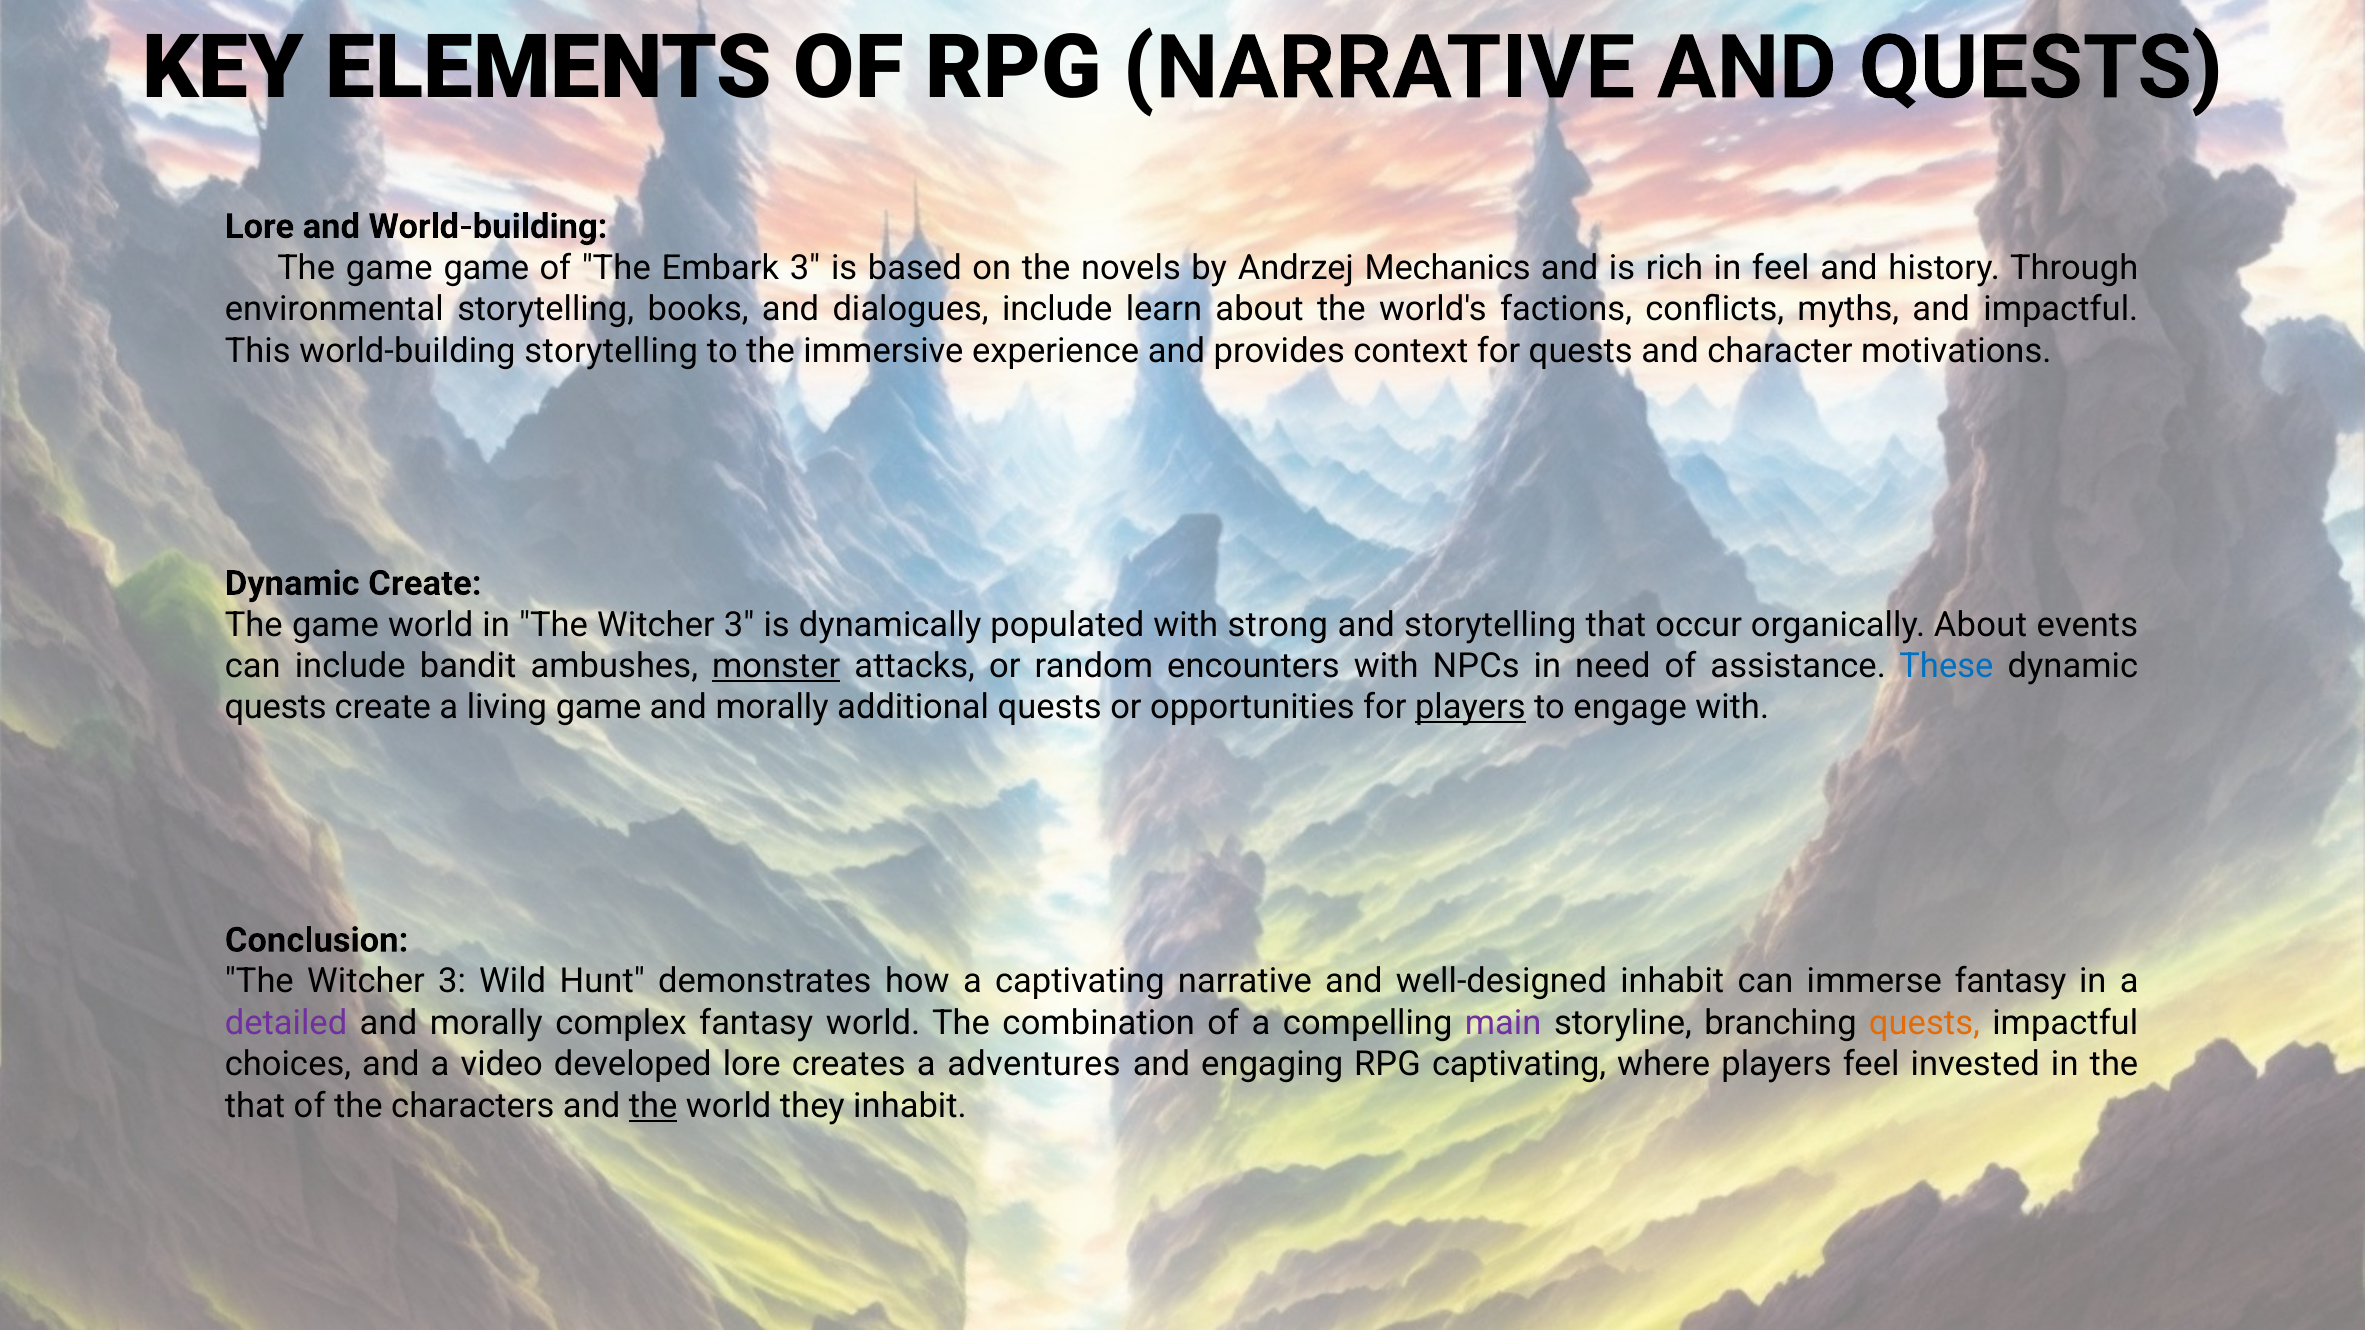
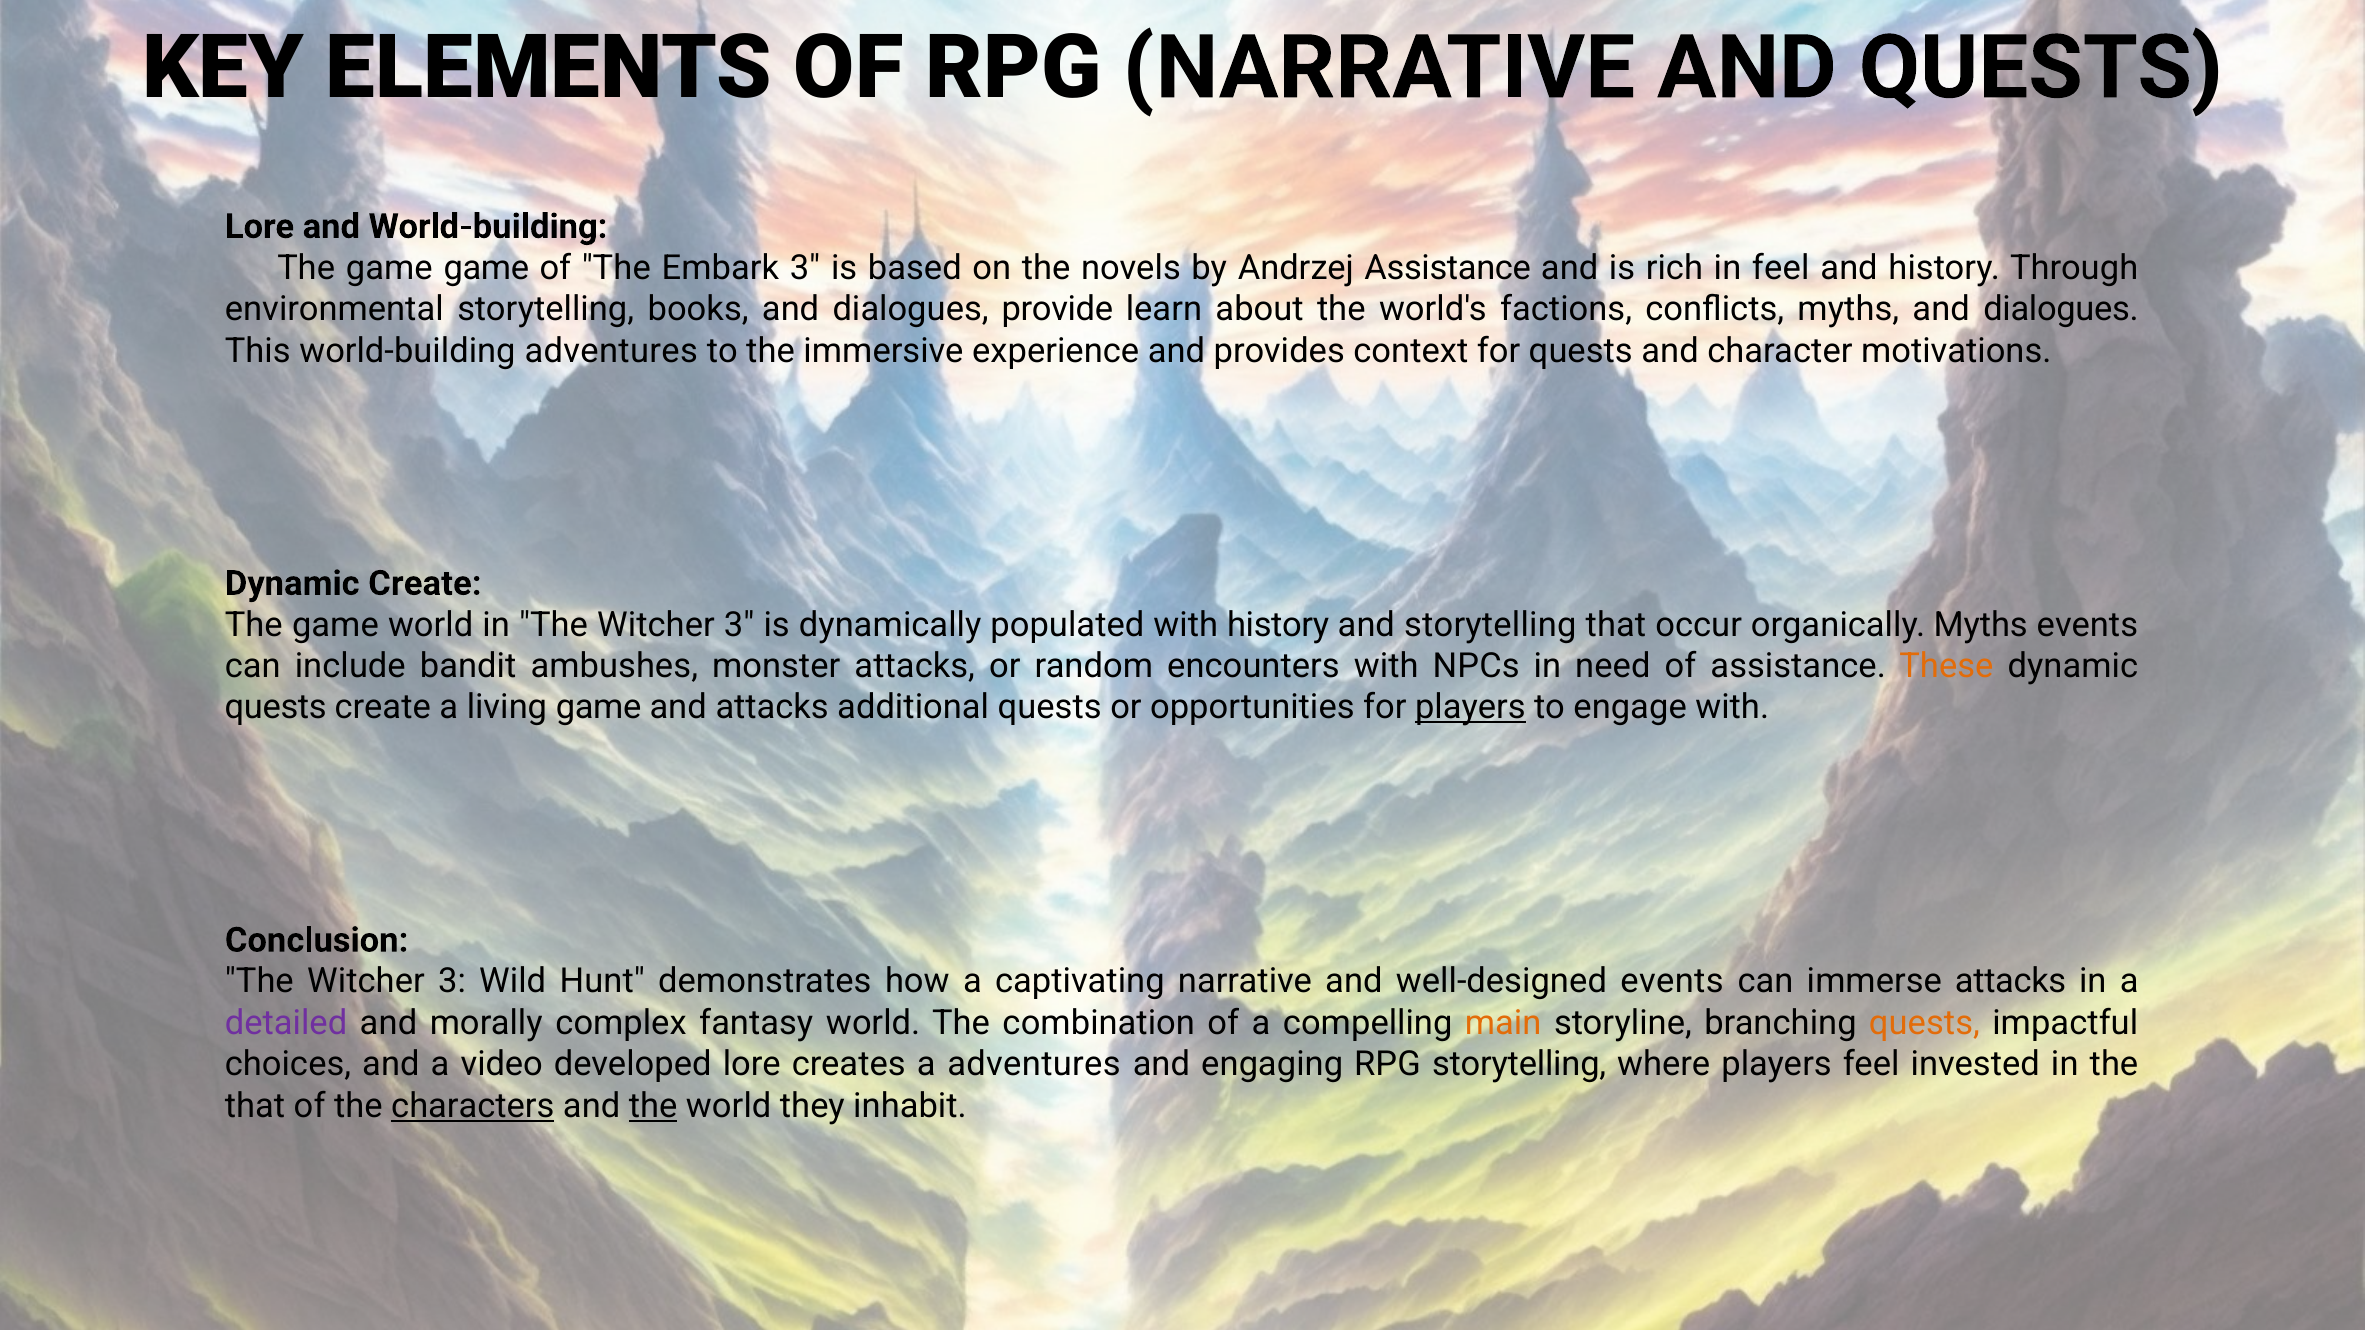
Andrzej Mechanics: Mechanics -> Assistance
dialogues include: include -> provide
myths and impactful: impactful -> dialogues
world-building storytelling: storytelling -> adventures
with strong: strong -> history
organically About: About -> Myths
monster underline: present -> none
These colour: blue -> orange
morally at (772, 708): morally -> attacks
well-designed inhabit: inhabit -> events
immerse fantasy: fantasy -> attacks
main colour: purple -> orange
RPG captivating: captivating -> storytelling
characters underline: none -> present
